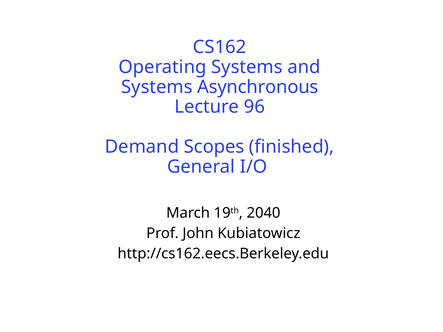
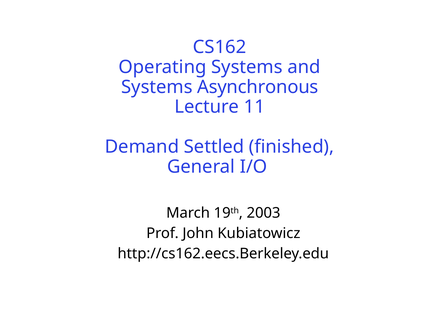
96: 96 -> 11
Scopes: Scopes -> Settled
2040: 2040 -> 2003
